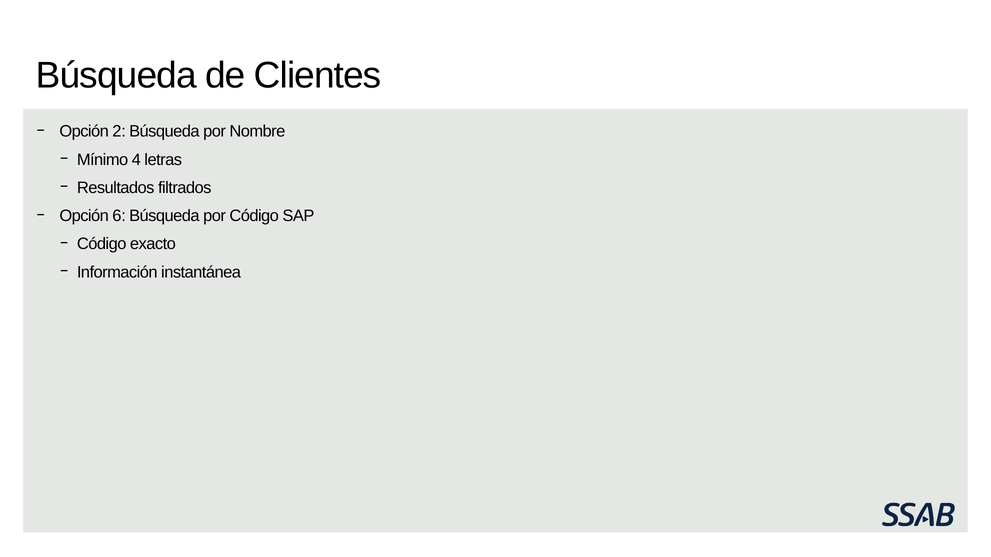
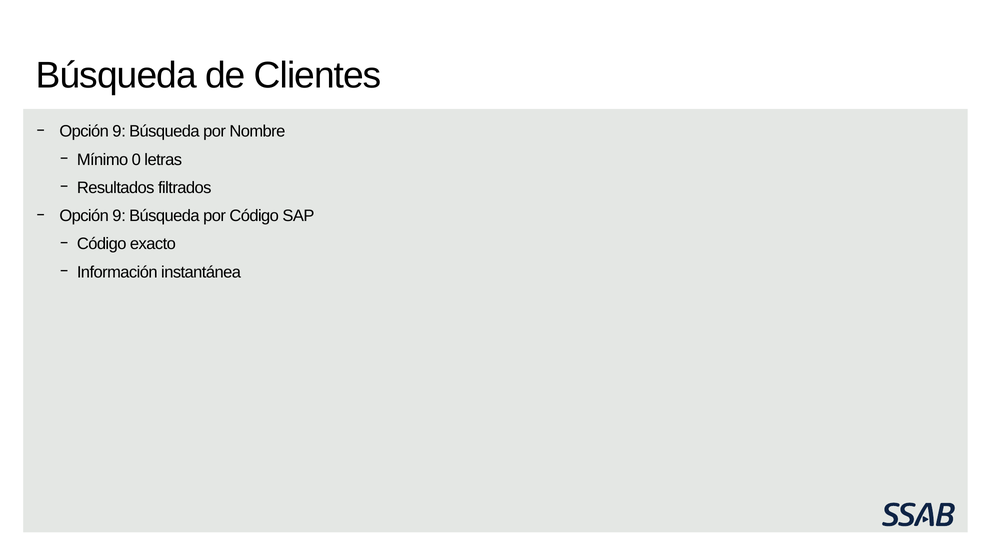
2 at (119, 132): 2 -> 9
4: 4 -> 0
6 at (119, 216): 6 -> 9
